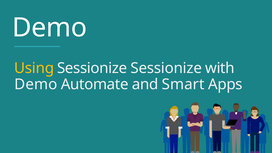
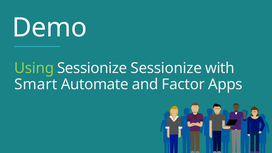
Using colour: yellow -> light green
Demo at (36, 84): Demo -> Smart
Smart: Smart -> Factor
